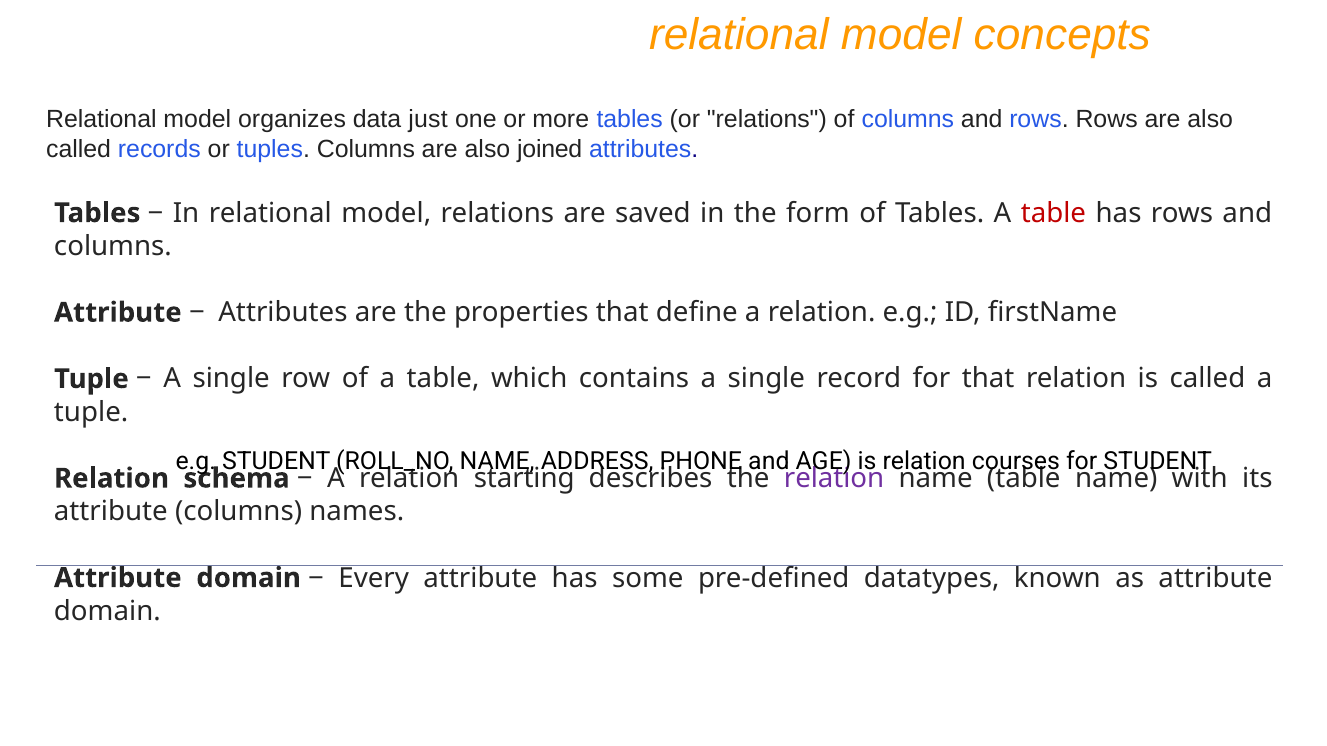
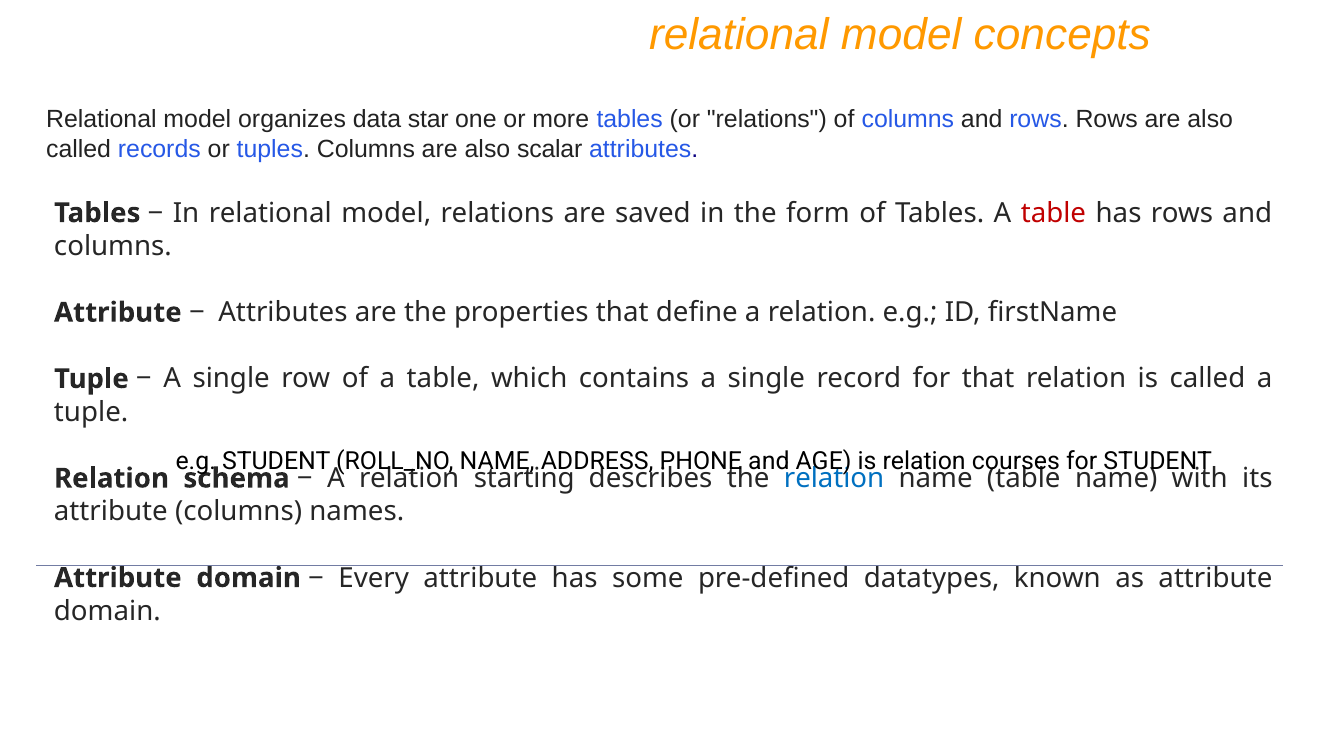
just: just -> star
joined: joined -> scalar
relation at (834, 479) colour: purple -> blue
